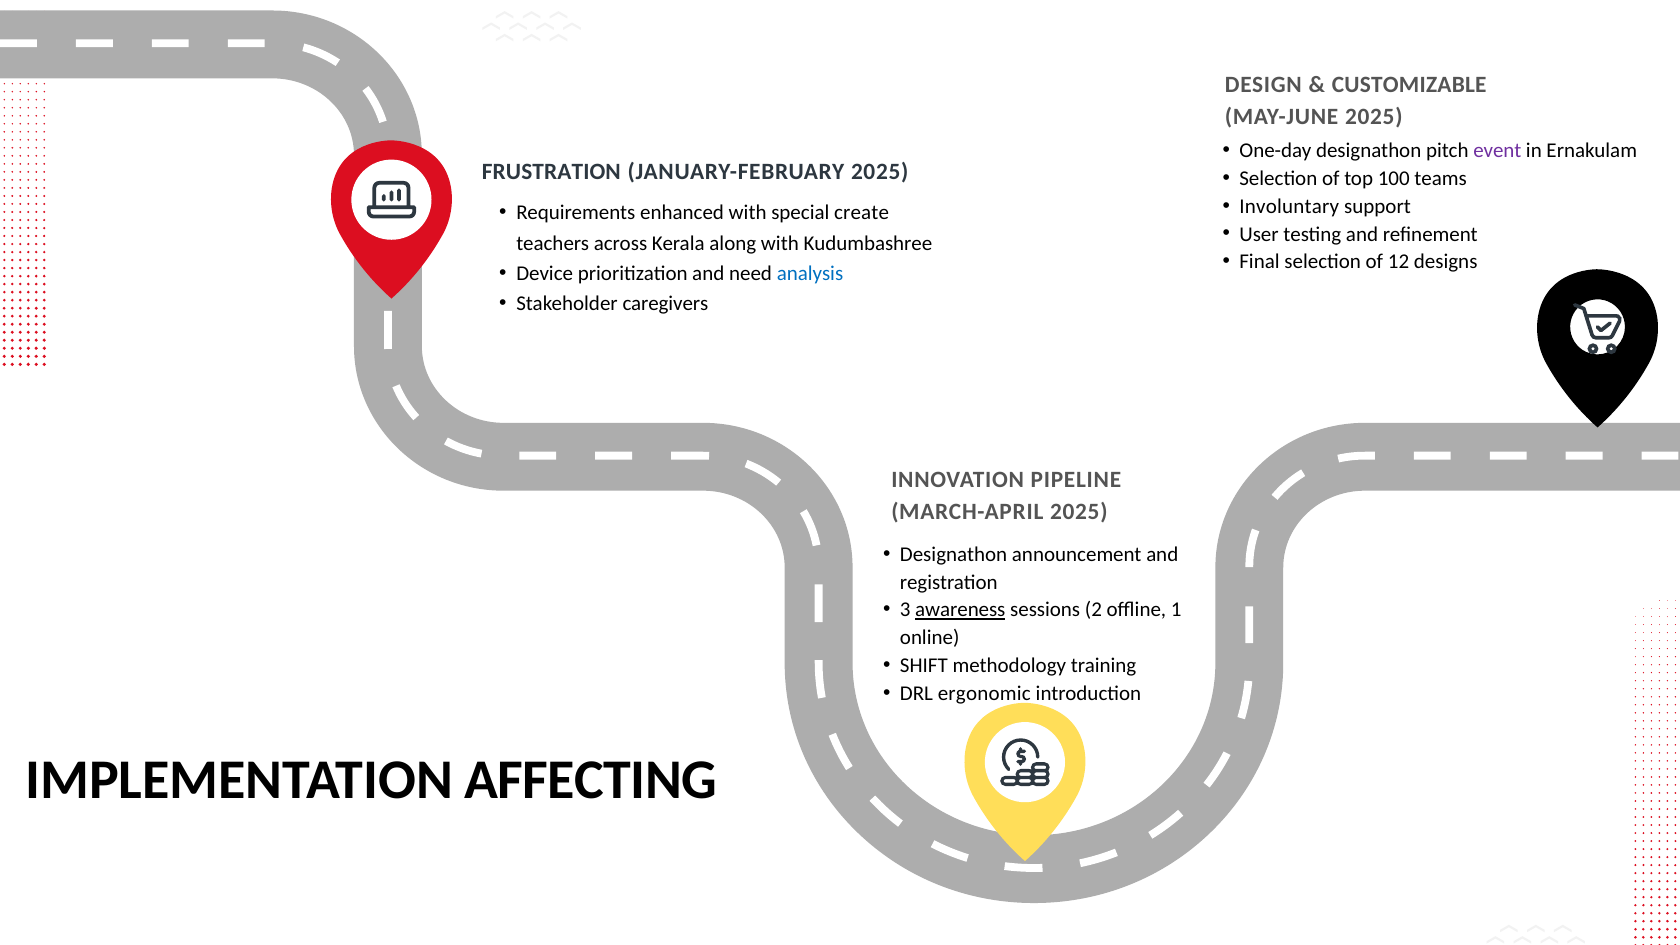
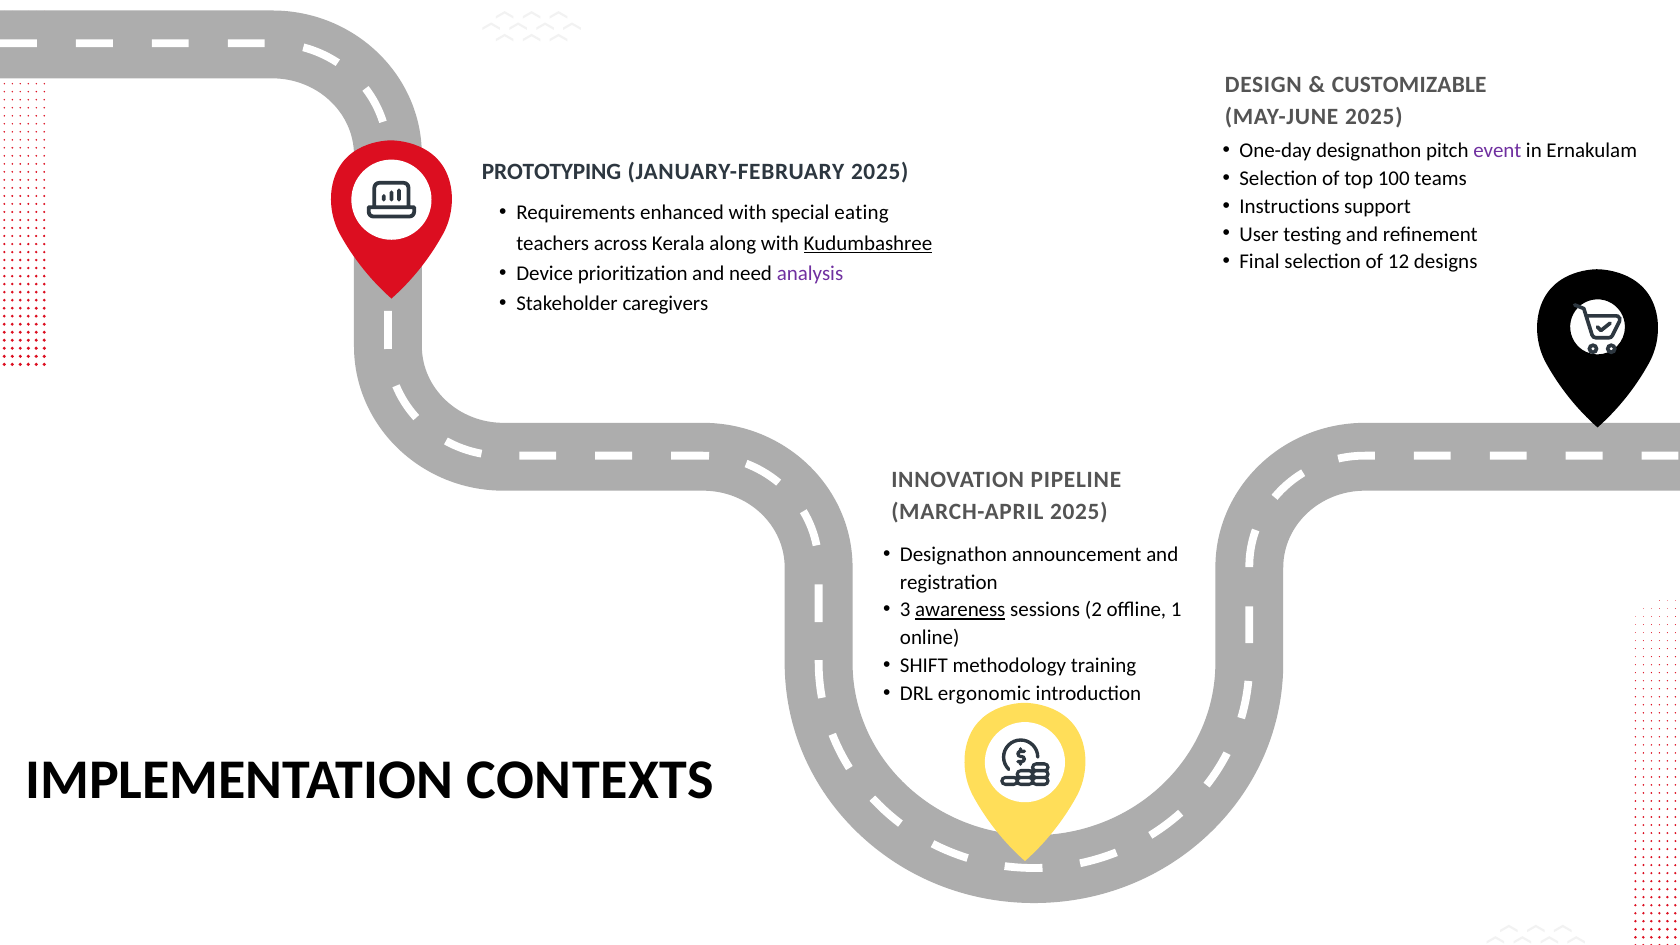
FRUSTRATION: FRUSTRATION -> PROTOTYPING
Involuntary: Involuntary -> Instructions
create: create -> eating
Kudumbashree underline: none -> present
analysis colour: blue -> purple
AFFECTING: AFFECTING -> CONTEXTS
